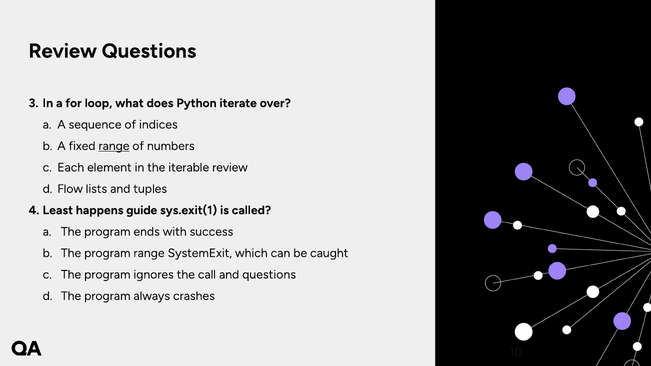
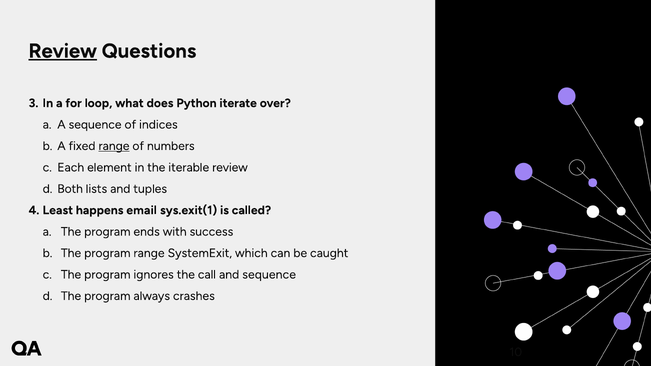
Review at (63, 51) underline: none -> present
Flow: Flow -> Both
guide: guide -> email
and questions: questions -> sequence
